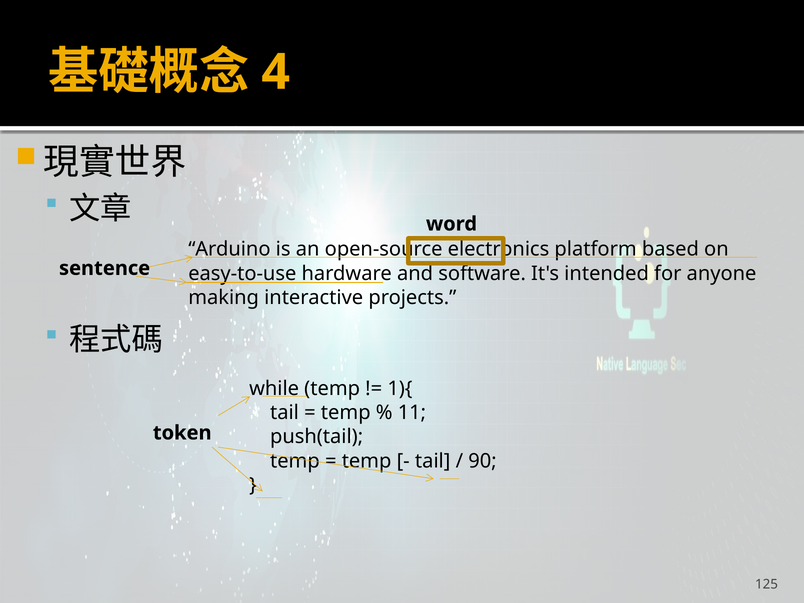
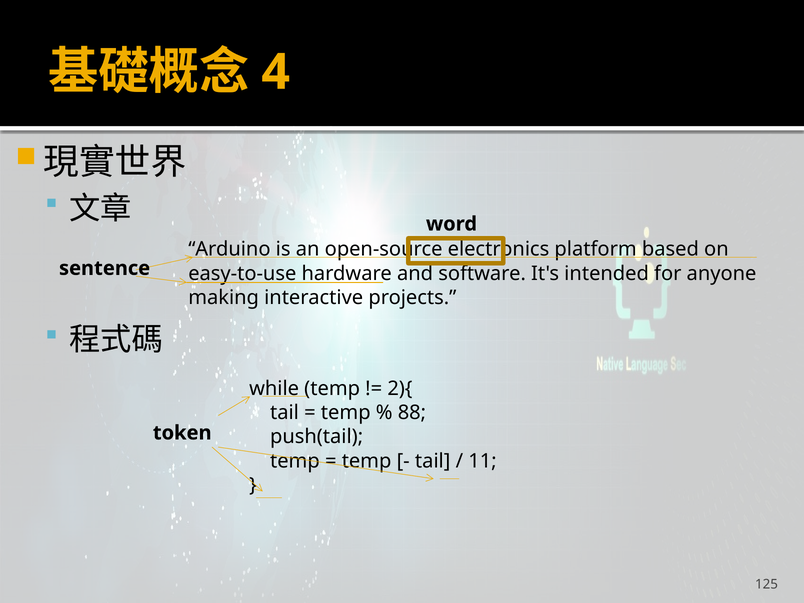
1){: 1){ -> 2){
11: 11 -> 88
90: 90 -> 11
